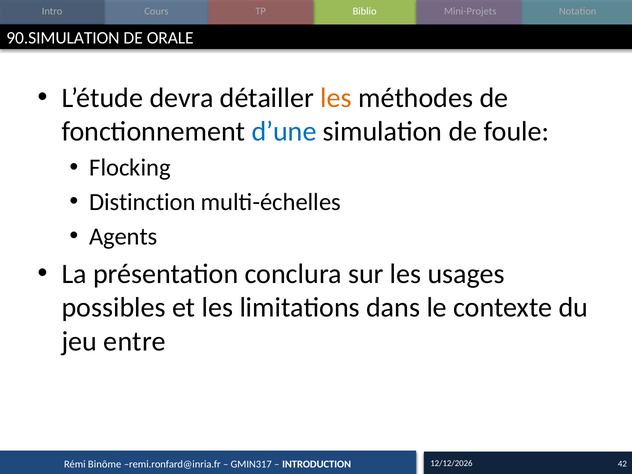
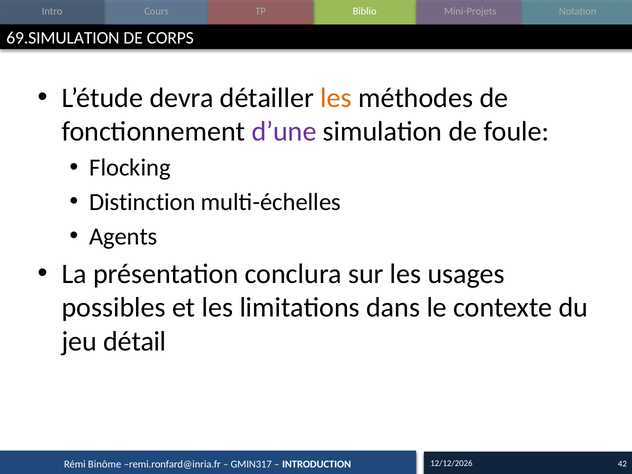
90.SIMULATION: 90.SIMULATION -> 69.SIMULATION
ORALE: ORALE -> CORPS
d’une colour: blue -> purple
entre: entre -> détail
